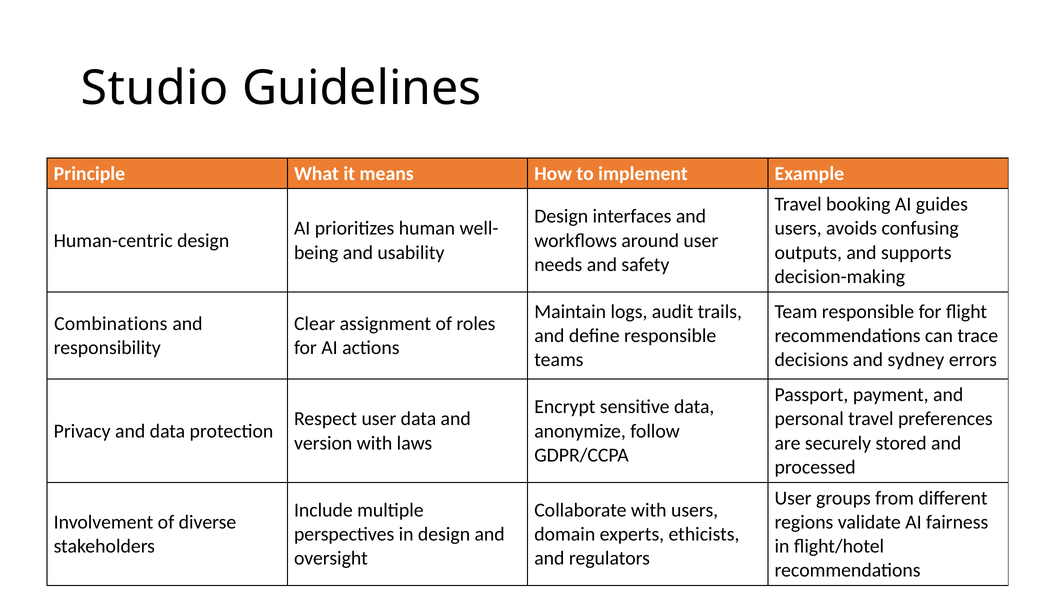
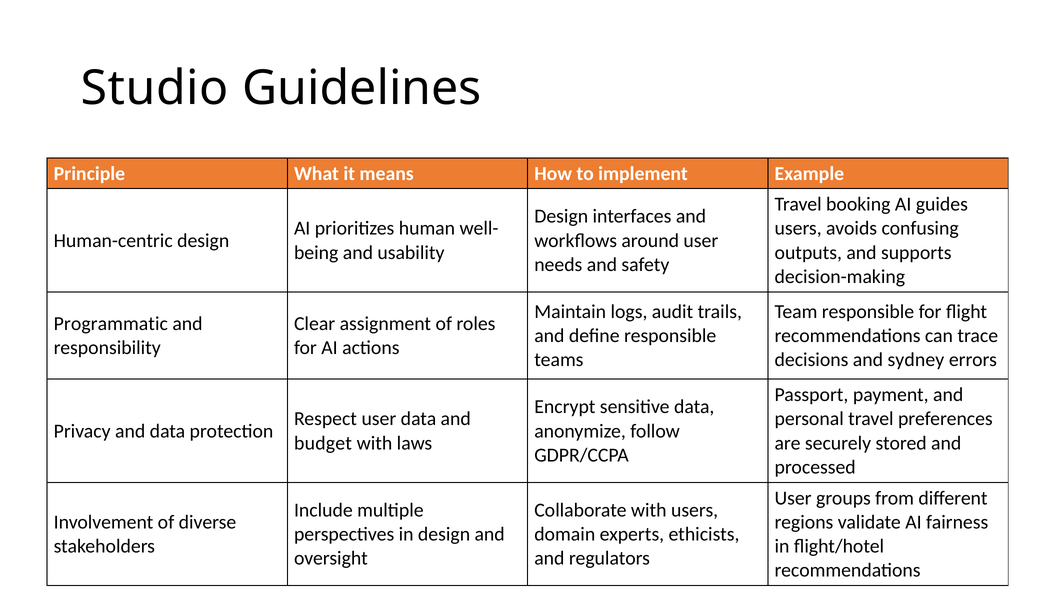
Combinations: Combinations -> Programmatic
version: version -> budget
